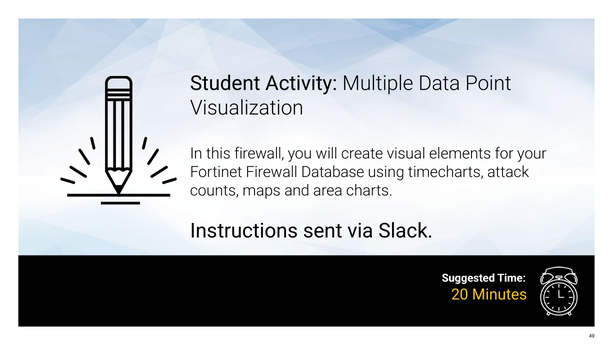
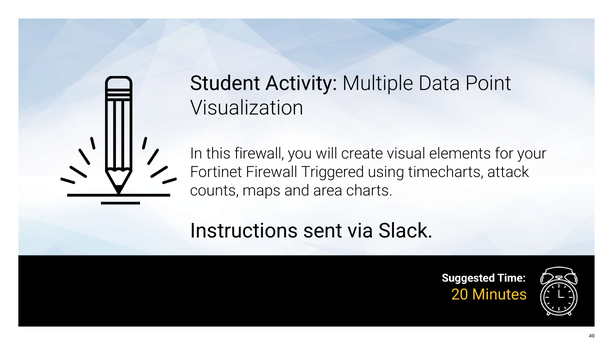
Database: Database -> Triggered
